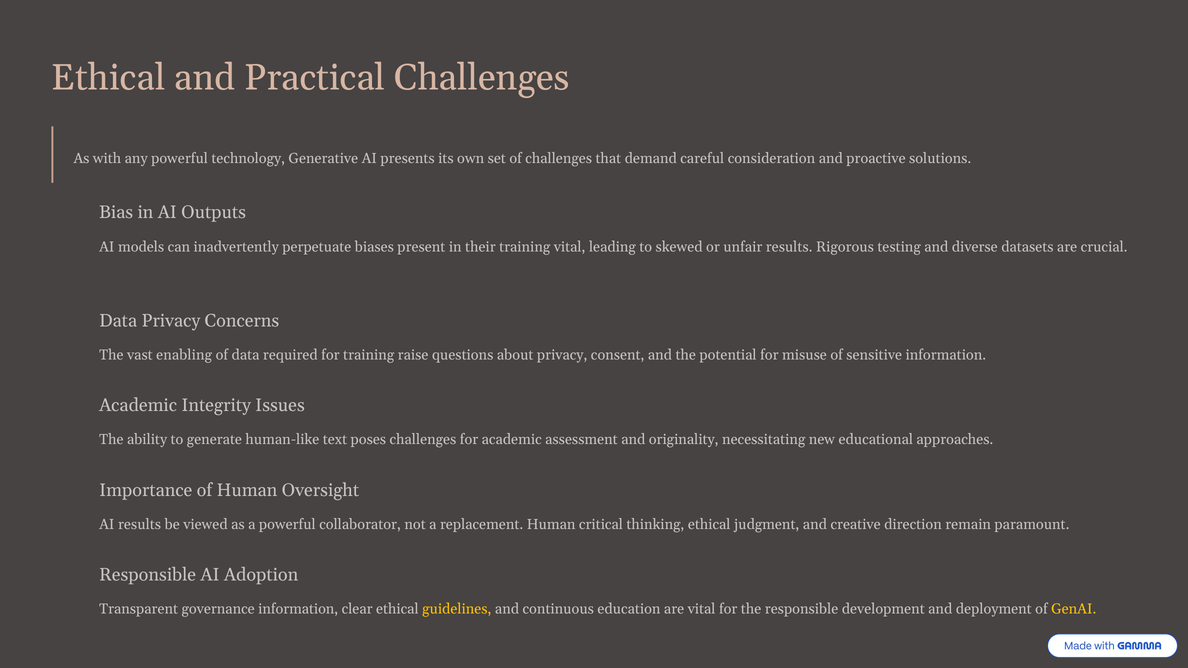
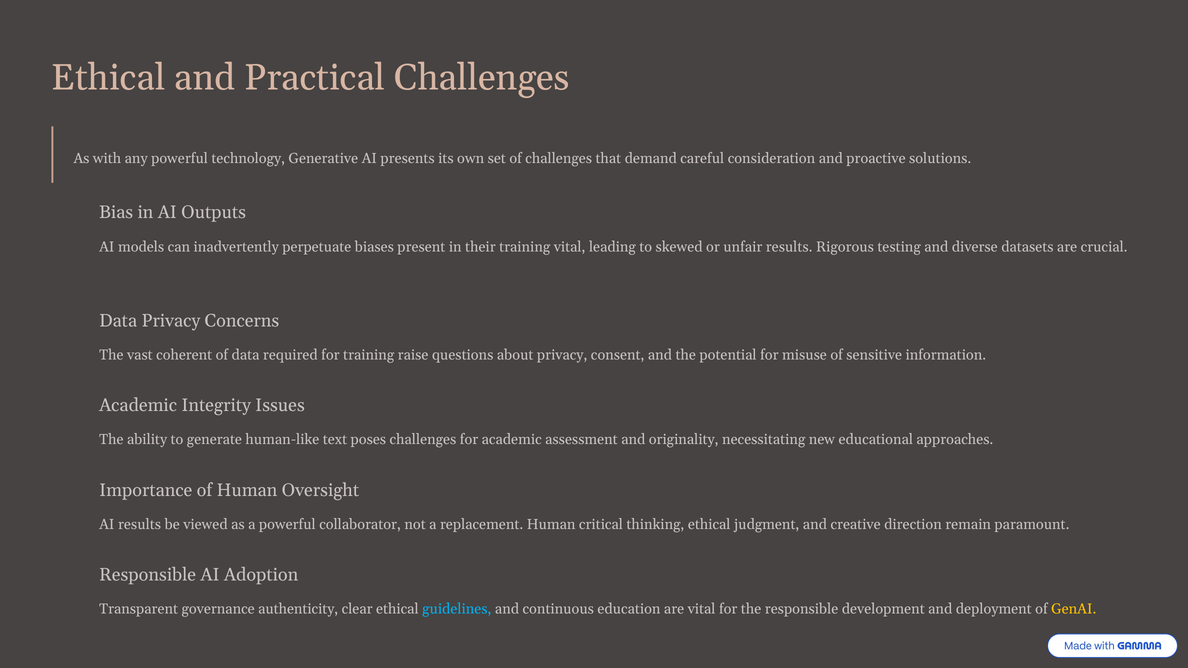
enabling: enabling -> coherent
governance information: information -> authenticity
guidelines colour: yellow -> light blue
